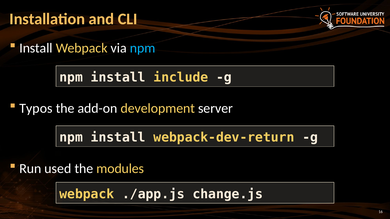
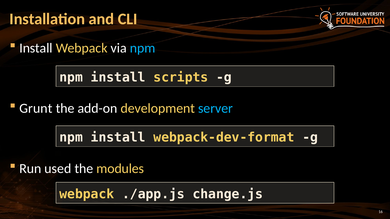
include: include -> scripts
Typos: Typos -> Grunt
server colour: white -> light blue
webpack-dev-return: webpack-dev-return -> webpack-dev-format
